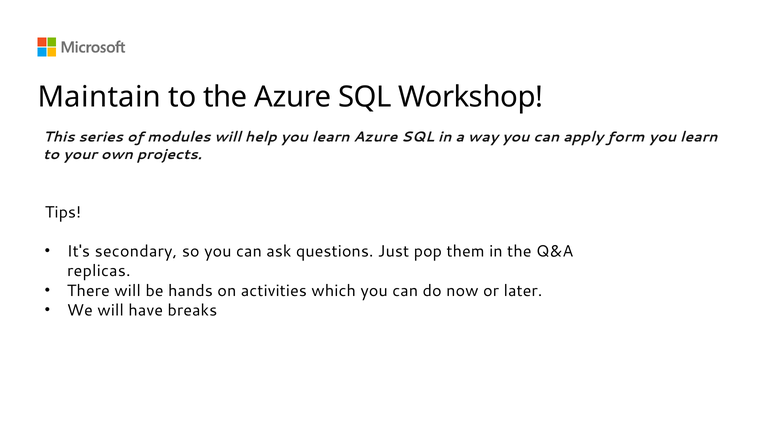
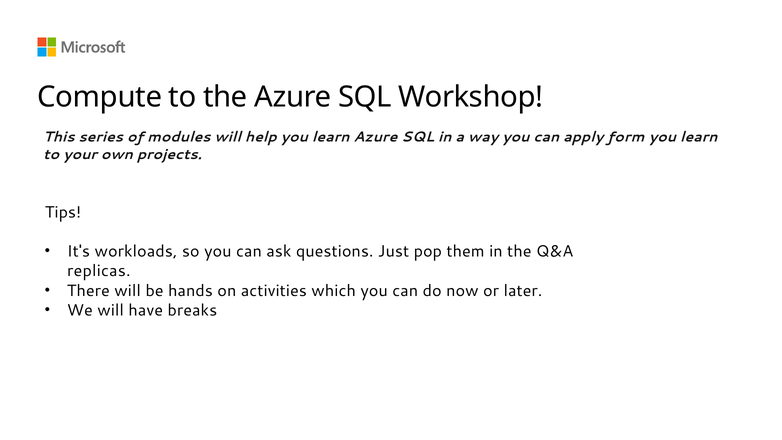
Maintain: Maintain -> Compute
secondary: secondary -> workloads
